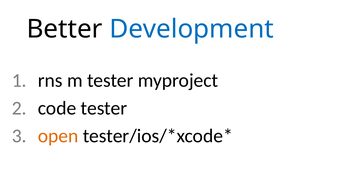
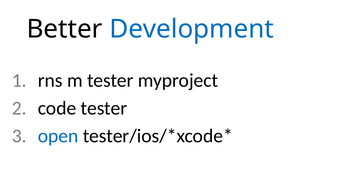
open colour: orange -> blue
